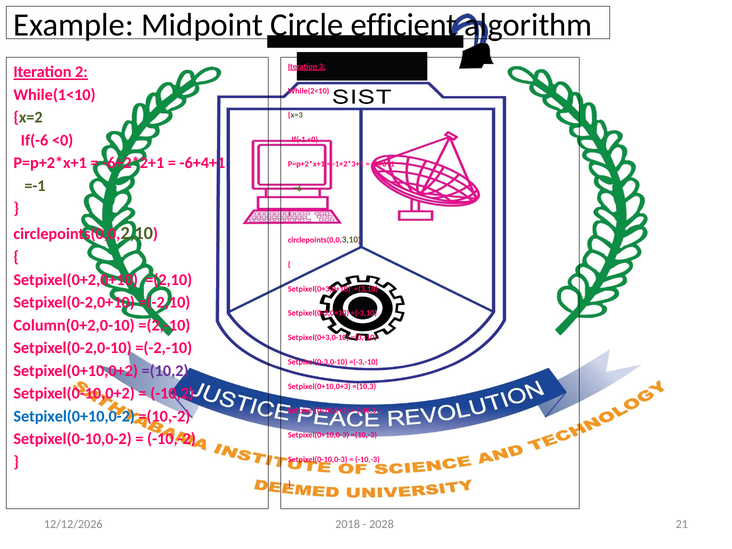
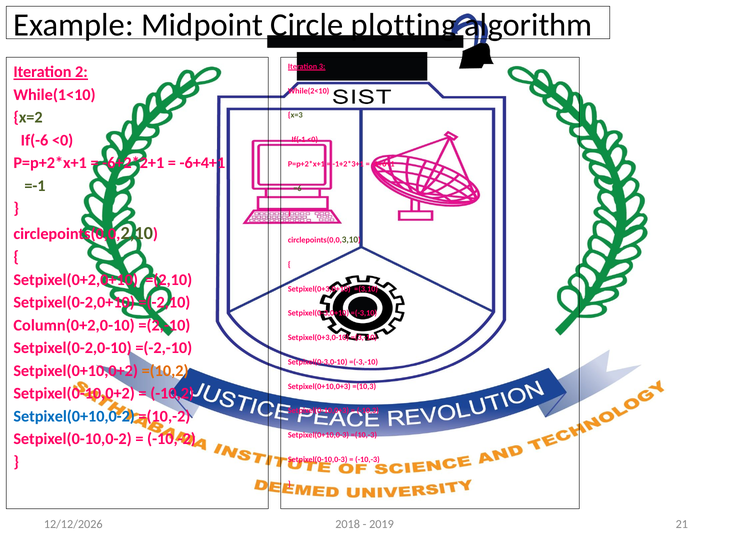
efficient: efficient -> plotting
=(10,2 colour: purple -> orange
2028: 2028 -> 2019
